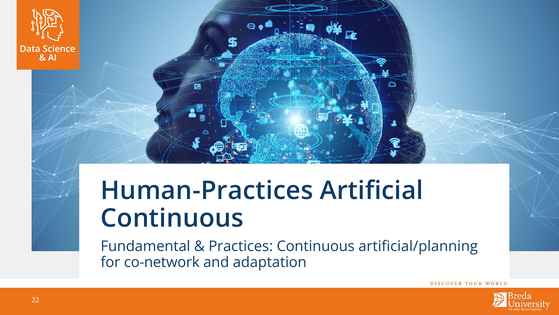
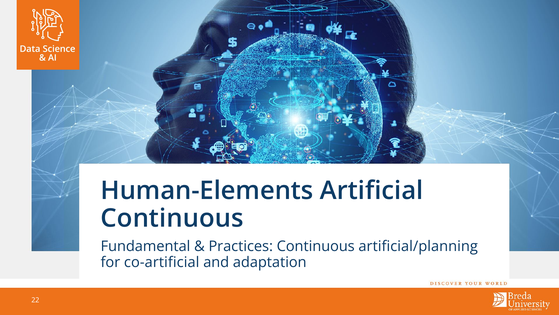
Human-Practices: Human-Practices -> Human-Elements
co-network: co-network -> co-artificial
